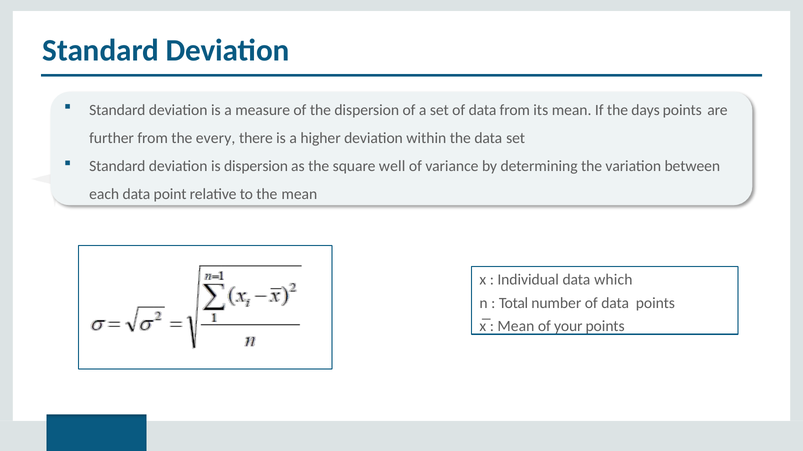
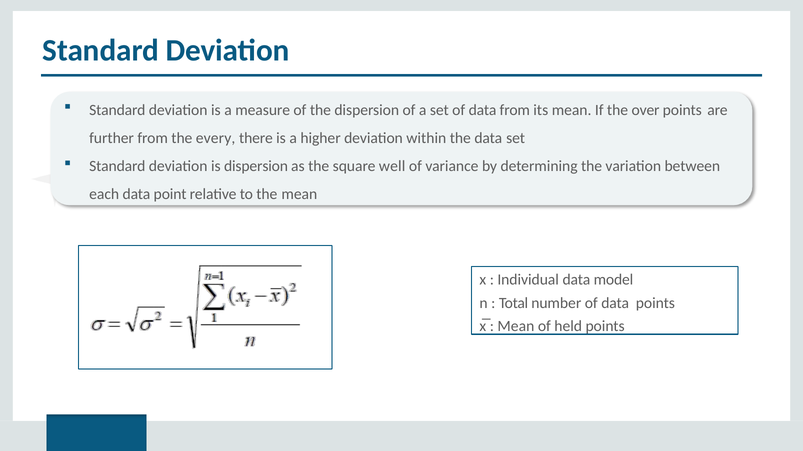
days: days -> over
which: which -> model
your: your -> held
